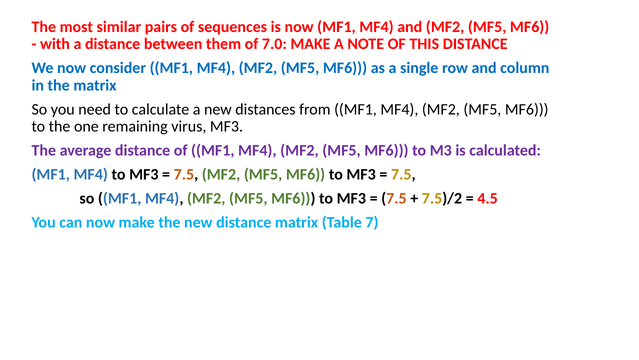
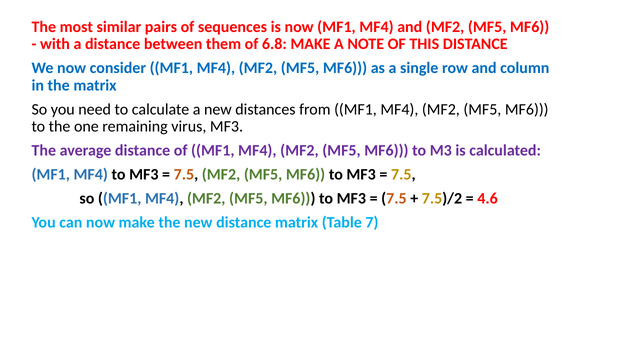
7.0: 7.0 -> 6.8
4.5: 4.5 -> 4.6
